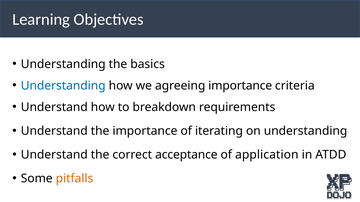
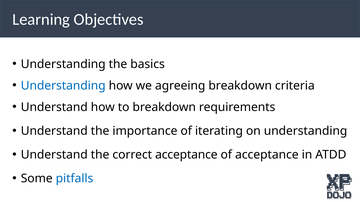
agreeing importance: importance -> breakdown
of application: application -> acceptance
pitfalls colour: orange -> blue
